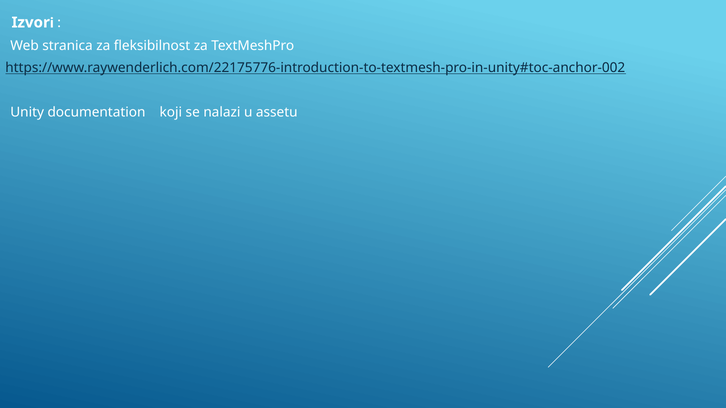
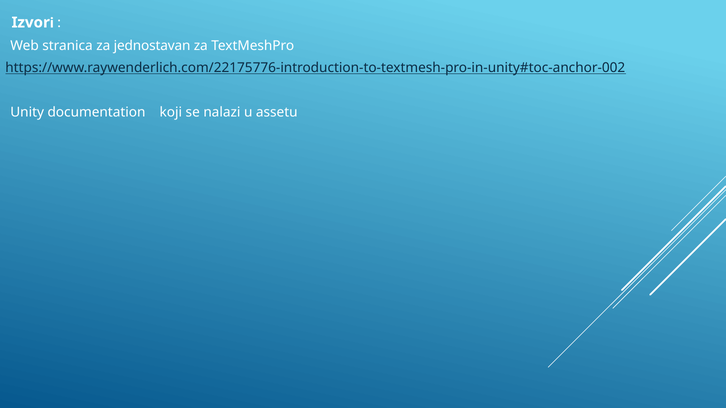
fleksibilnost: fleksibilnost -> jednostavan
